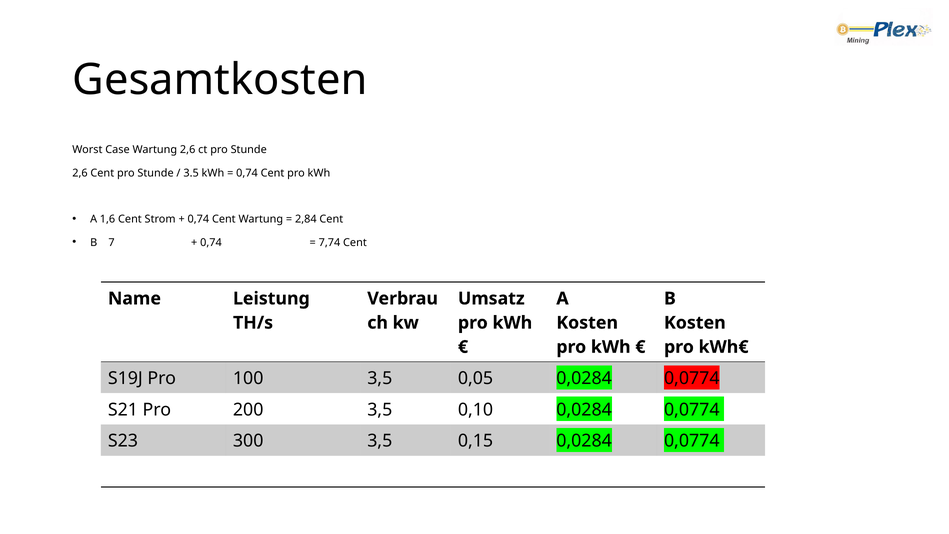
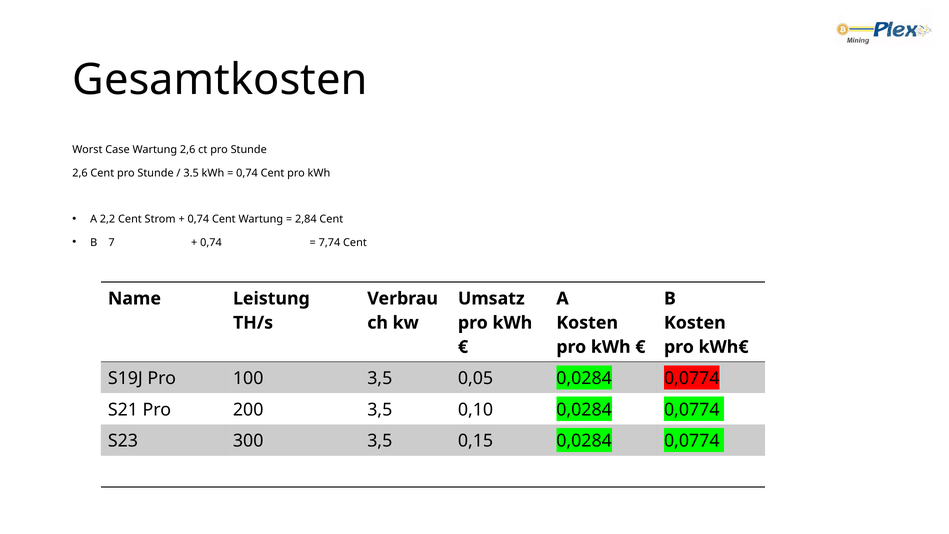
1,6: 1,6 -> 2,2
